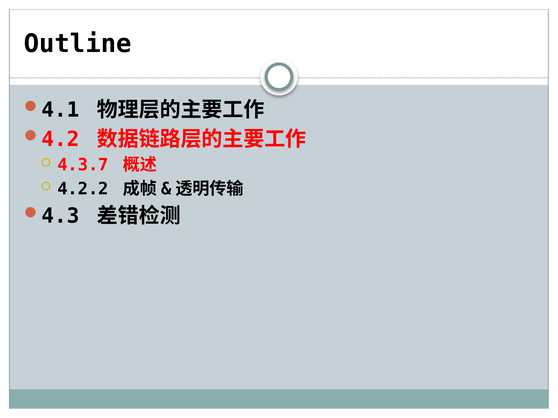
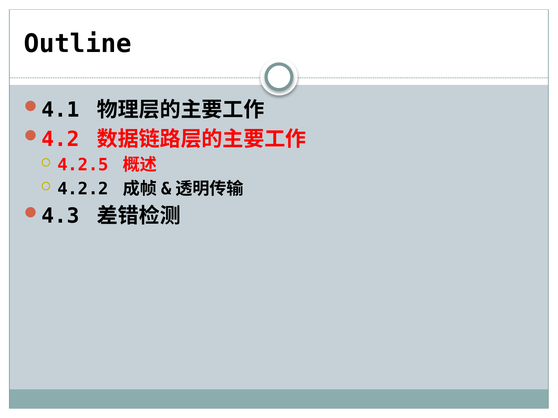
4.3.7: 4.3.7 -> 4.2.5
